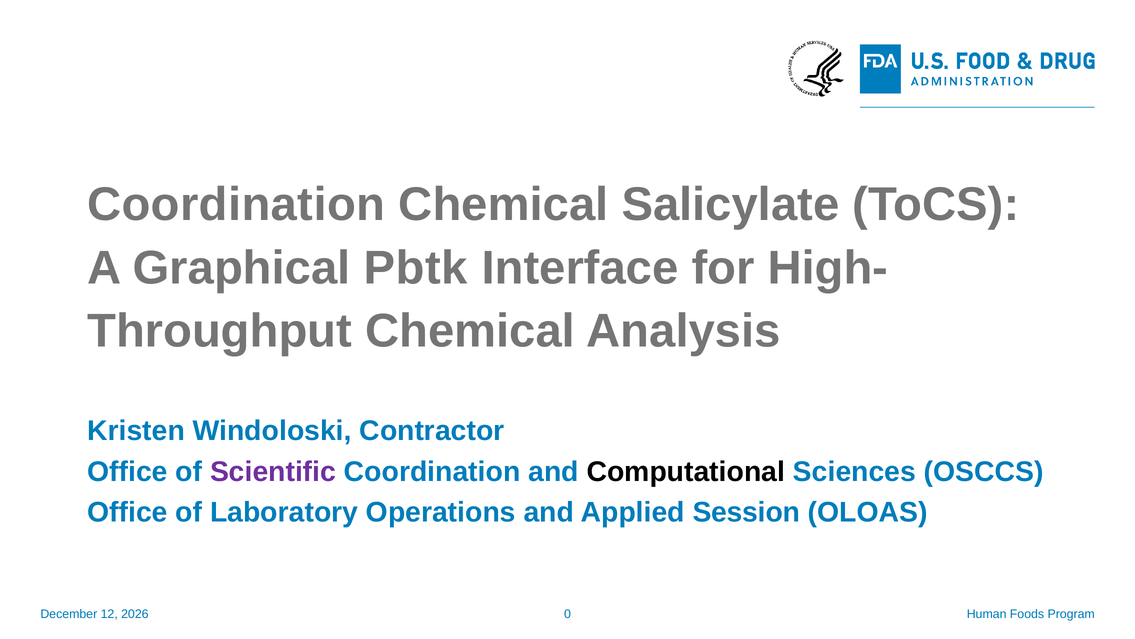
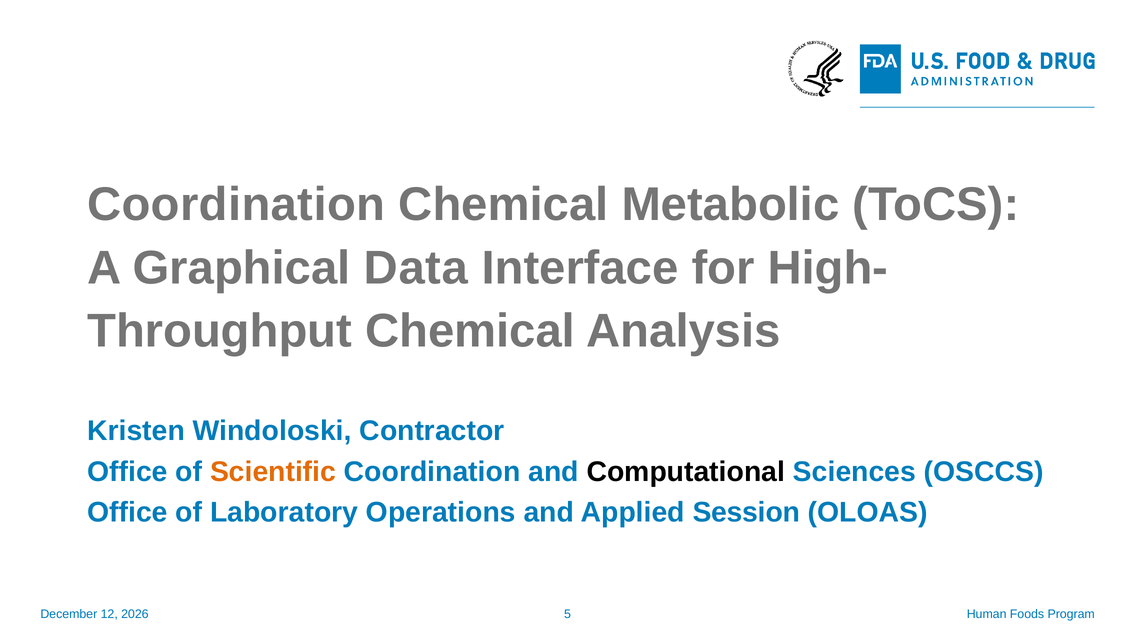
Salicylate: Salicylate -> Metabolic
Pbtk: Pbtk -> Data
Scientific colour: purple -> orange
0: 0 -> 5
